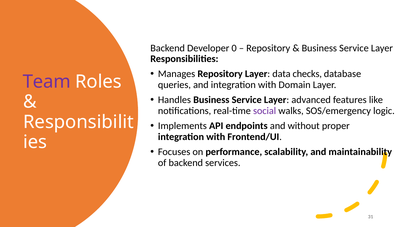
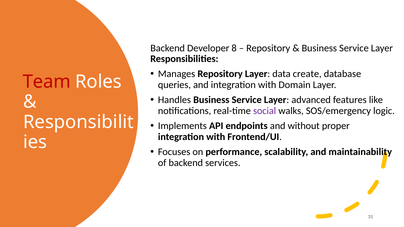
0: 0 -> 8
checks: checks -> create
Team colour: purple -> red
